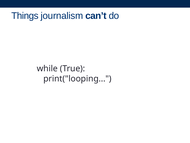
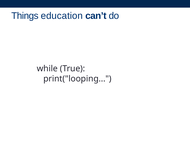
journalism: journalism -> education
